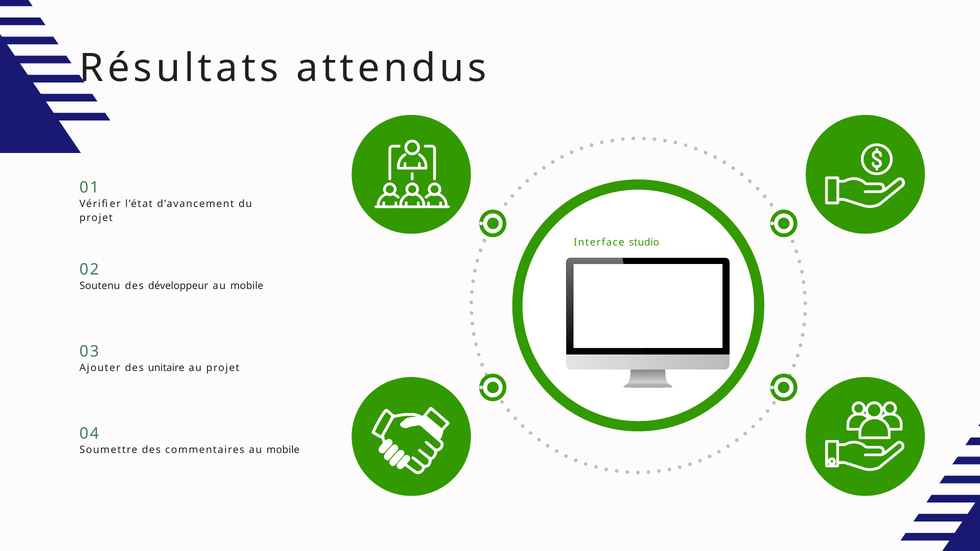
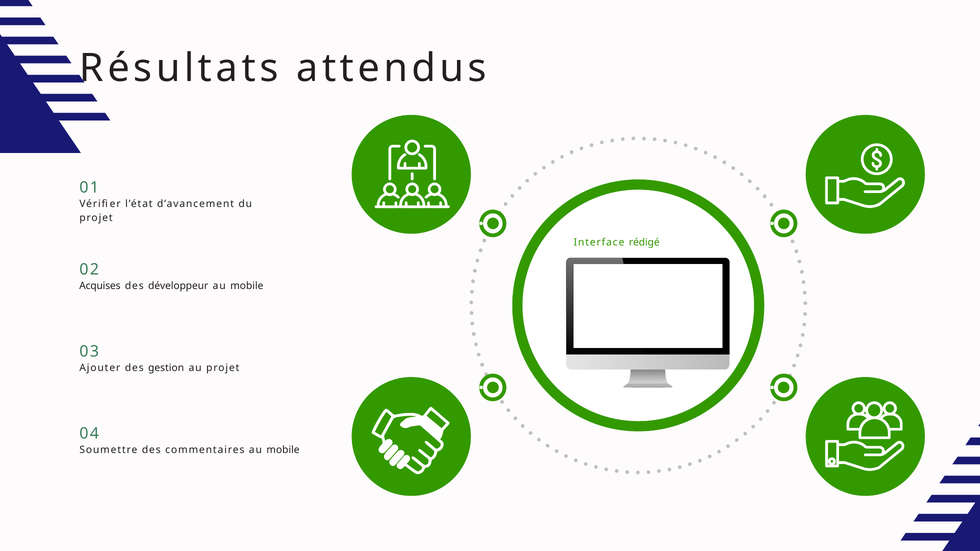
studio: studio -> rédigé
Soutenu: Soutenu -> Acquises
unitaire: unitaire -> gestion
